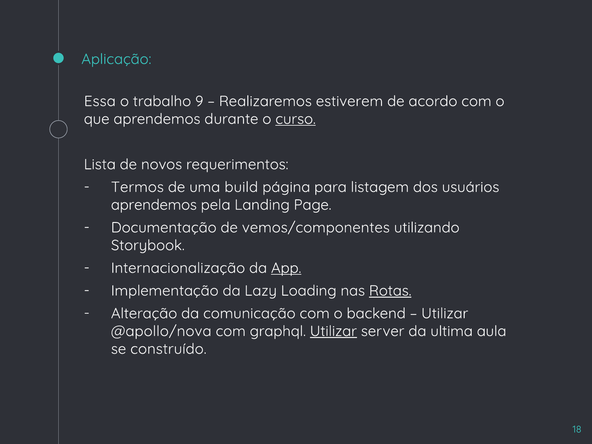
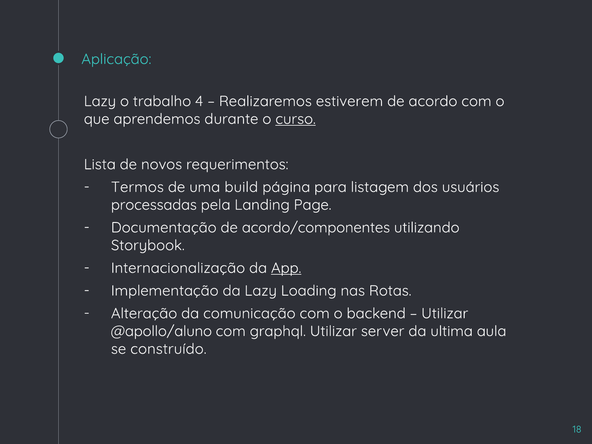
Essa at (100, 101): Essa -> Lazy
9: 9 -> 4
aprendemos at (154, 205): aprendemos -> processadas
vemos/componentes: vemos/componentes -> acordo/componentes
Rotas underline: present -> none
@apollo/nova: @apollo/nova -> @apollo/aluno
Utilizar at (333, 331) underline: present -> none
